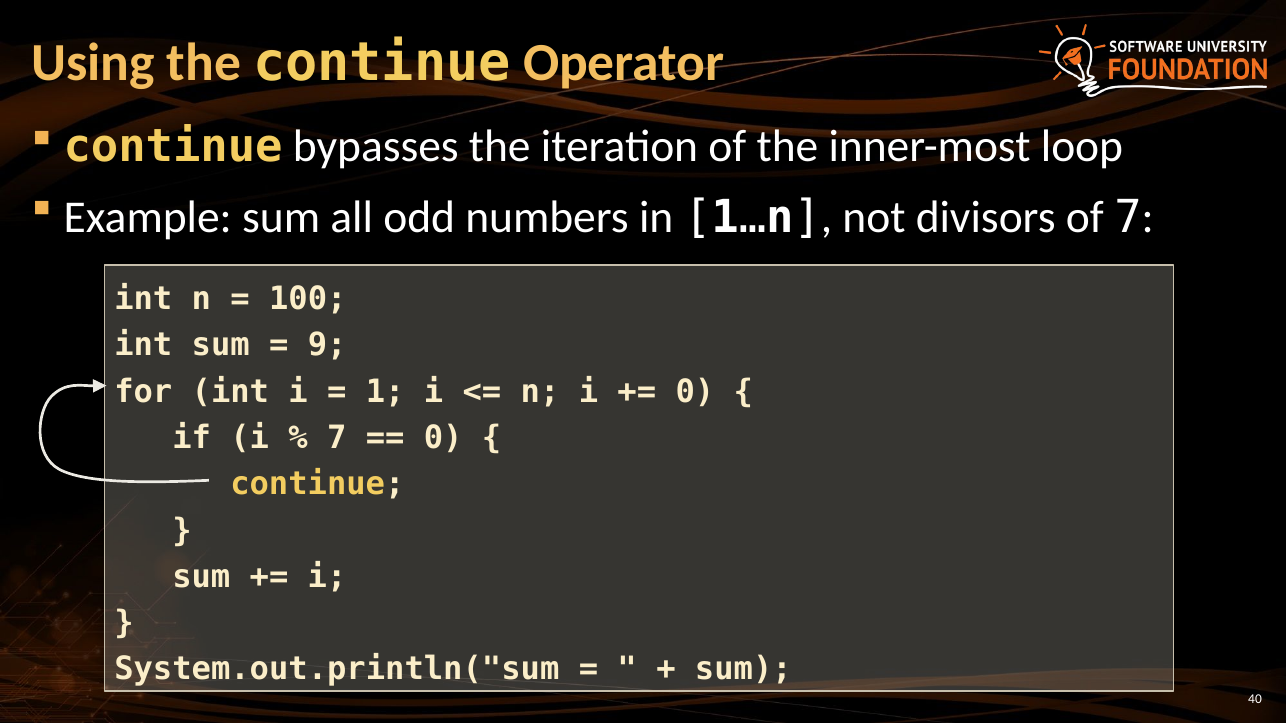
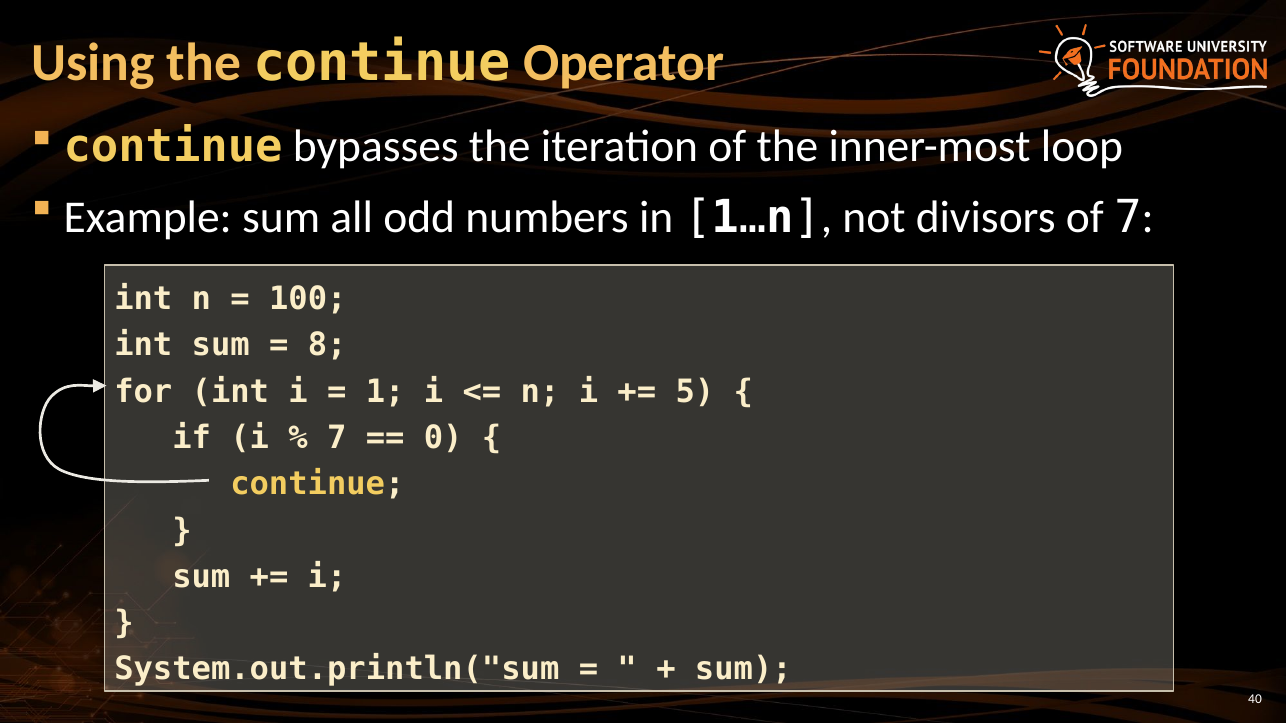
9: 9 -> 8
0 at (695, 392): 0 -> 5
